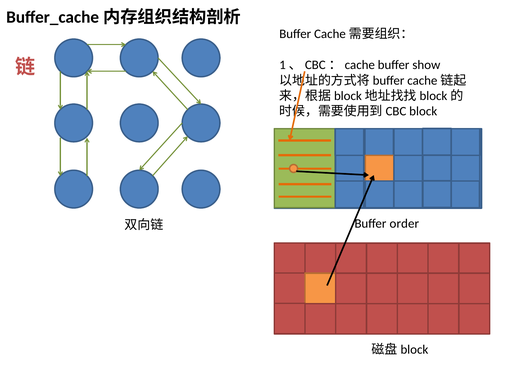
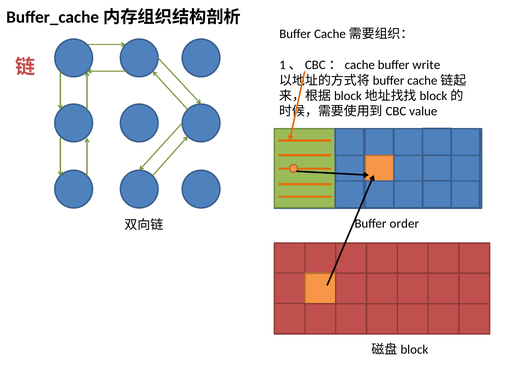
show: show -> write
block: block -> value
